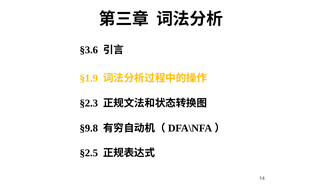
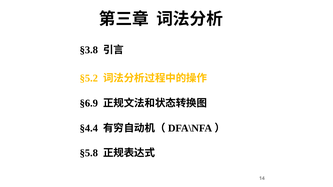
§3.6: §3.6 -> §3.8
§1.9: §1.9 -> §5.2
§2.3: §2.3 -> §6.9
§9.8: §9.8 -> §4.4
§2.5: §2.5 -> §5.8
